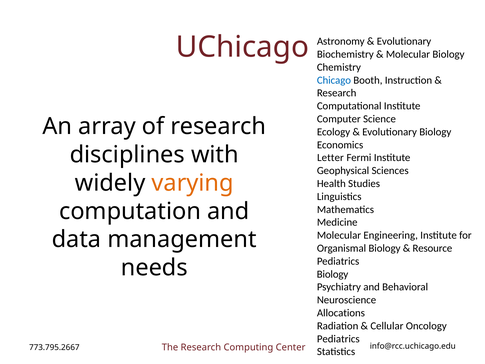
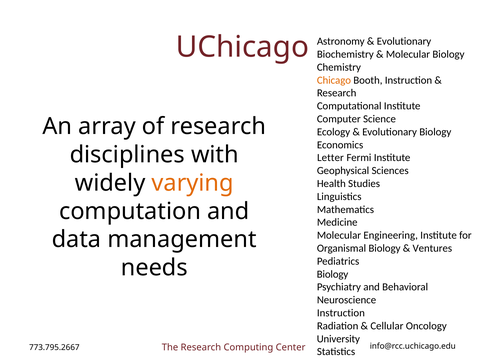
Chicago colour: blue -> orange
Resource: Resource -> Ventures
Allocations at (341, 313): Allocations -> Instruction
Pediatrics at (338, 339): Pediatrics -> University
